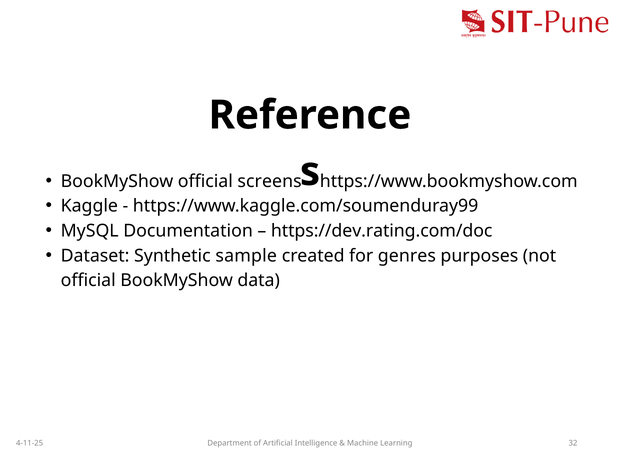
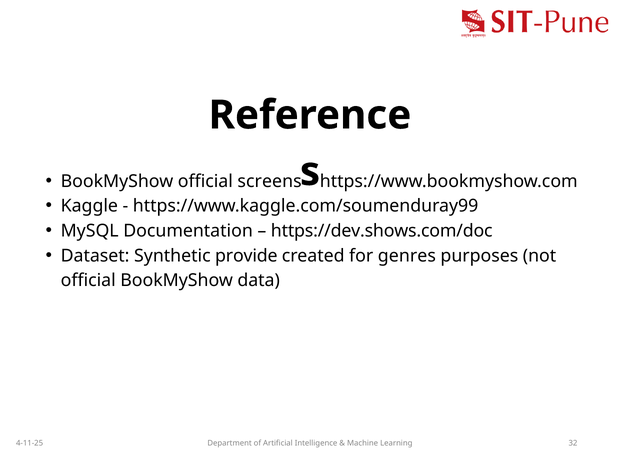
https://dev.rating.com/doc: https://dev.rating.com/doc -> https://dev.shows.com/doc
sample: sample -> provide
